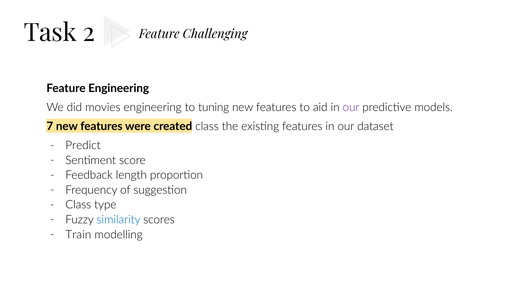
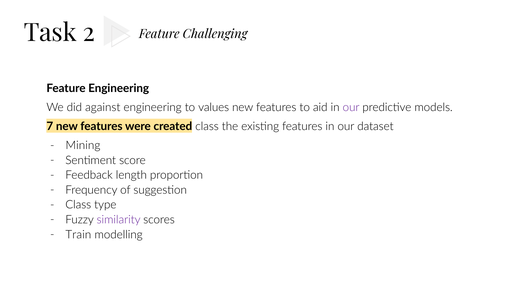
movies: movies -> against
tuning: tuning -> values
Predict: Predict -> Mining
similarity colour: blue -> purple
